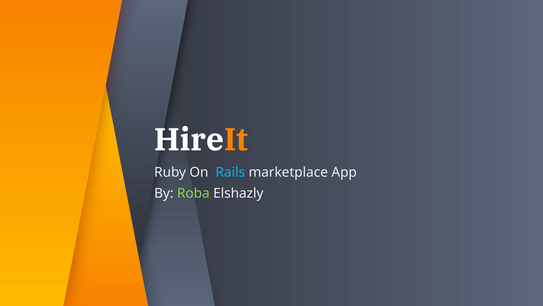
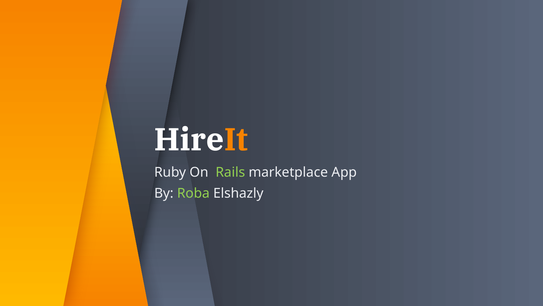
Rails colour: light blue -> light green
